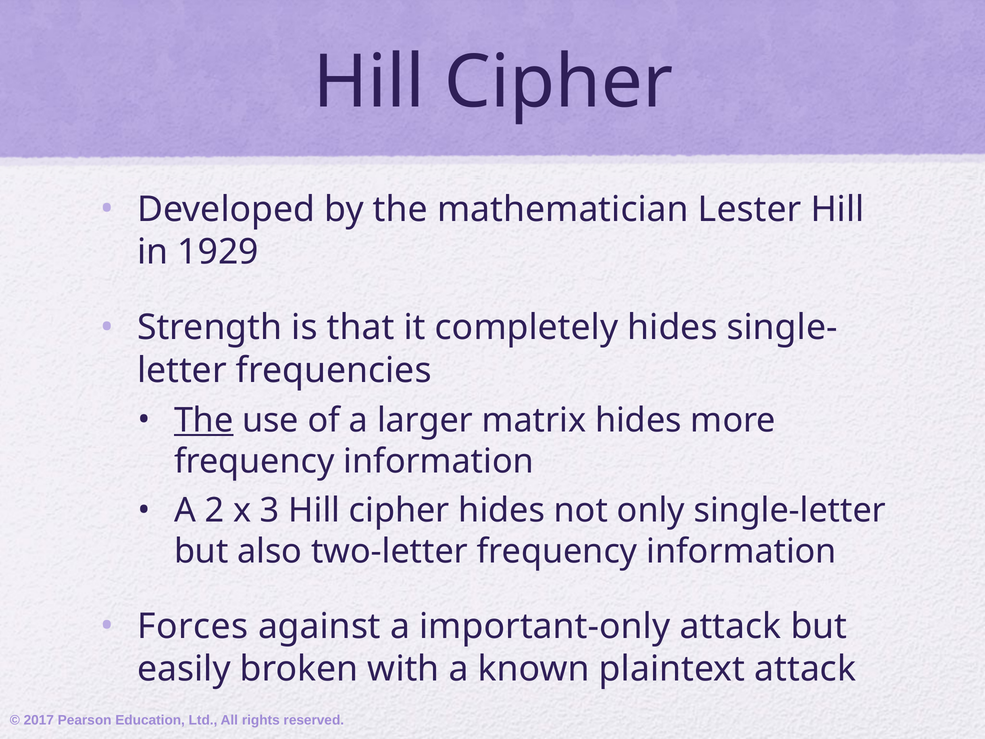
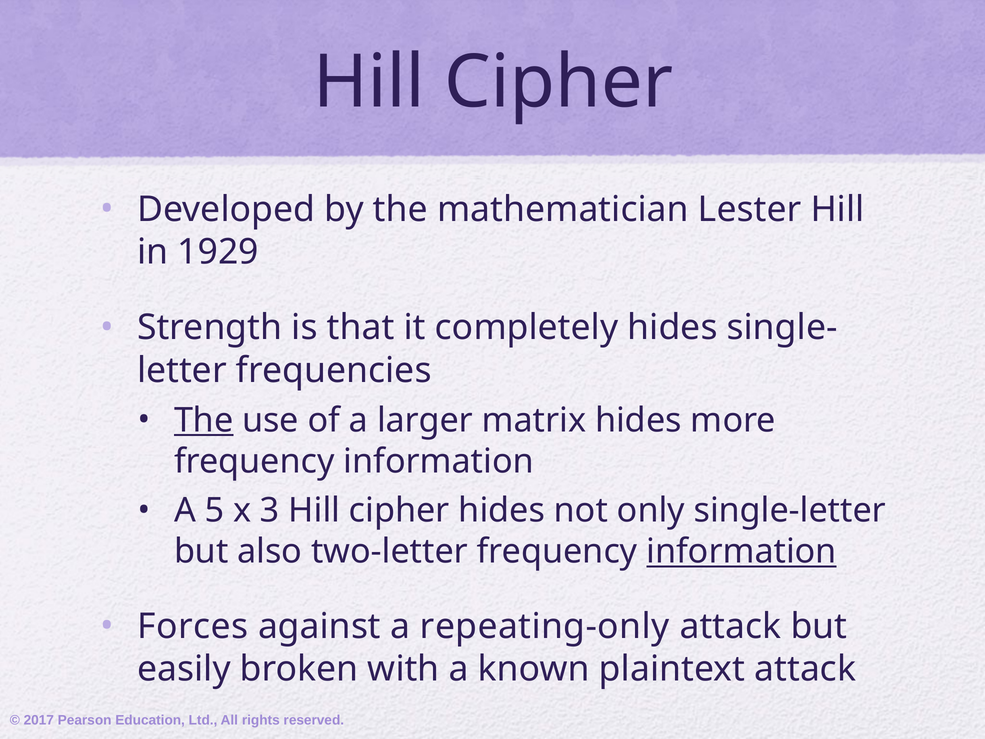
2: 2 -> 5
information at (741, 551) underline: none -> present
important-only: important-only -> repeating-only
